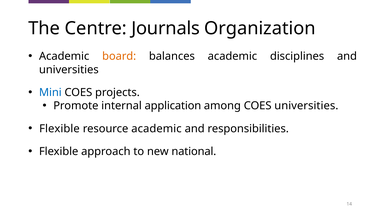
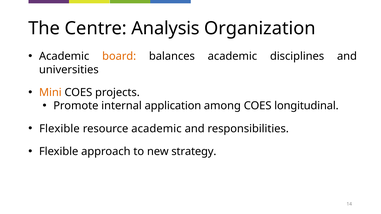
Journals: Journals -> Analysis
Mini colour: blue -> orange
COES universities: universities -> longitudinal
national: national -> strategy
